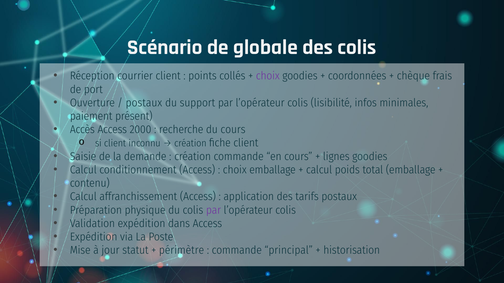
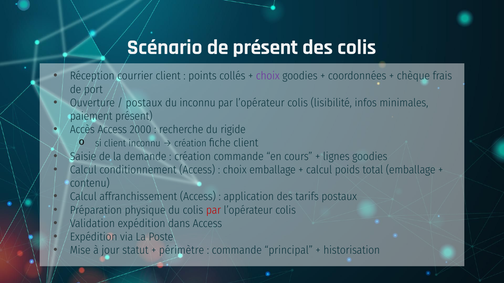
de globale: globale -> présent
du support: support -> inconnu
du cours: cours -> rigide
par at (214, 210) colour: purple -> red
